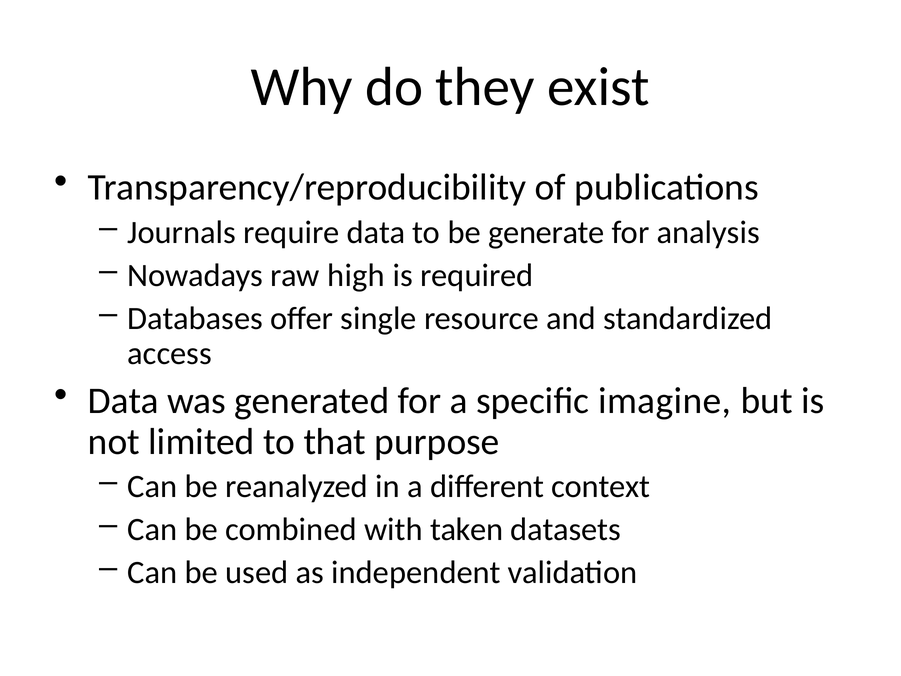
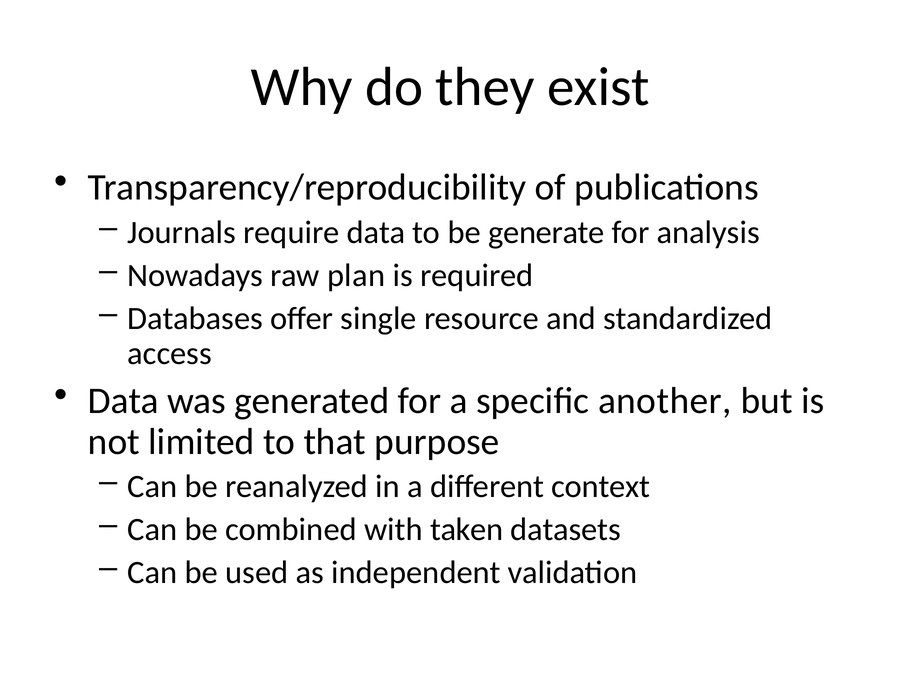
high: high -> plan
imagine: imagine -> another
